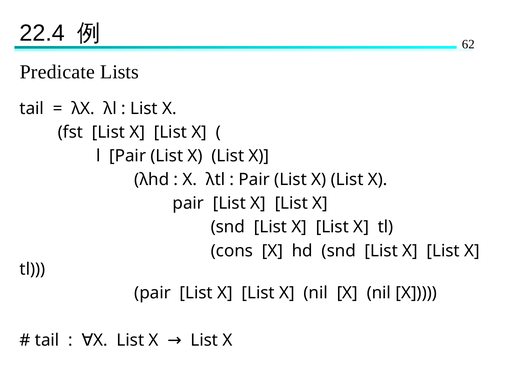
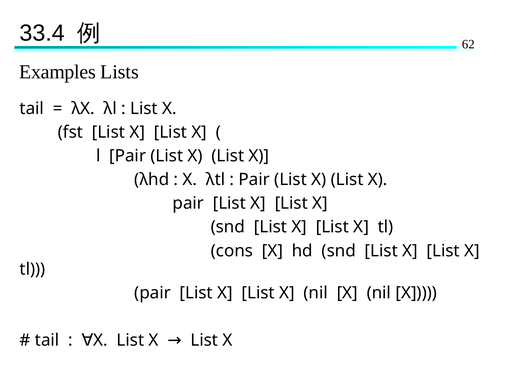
22.4: 22.4 -> 33.4
Predicate: Predicate -> Examples
